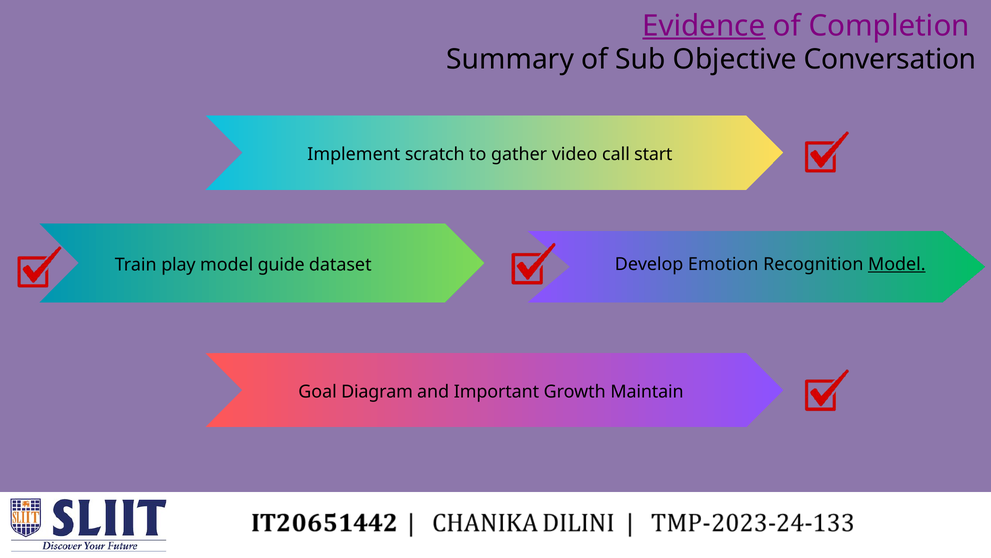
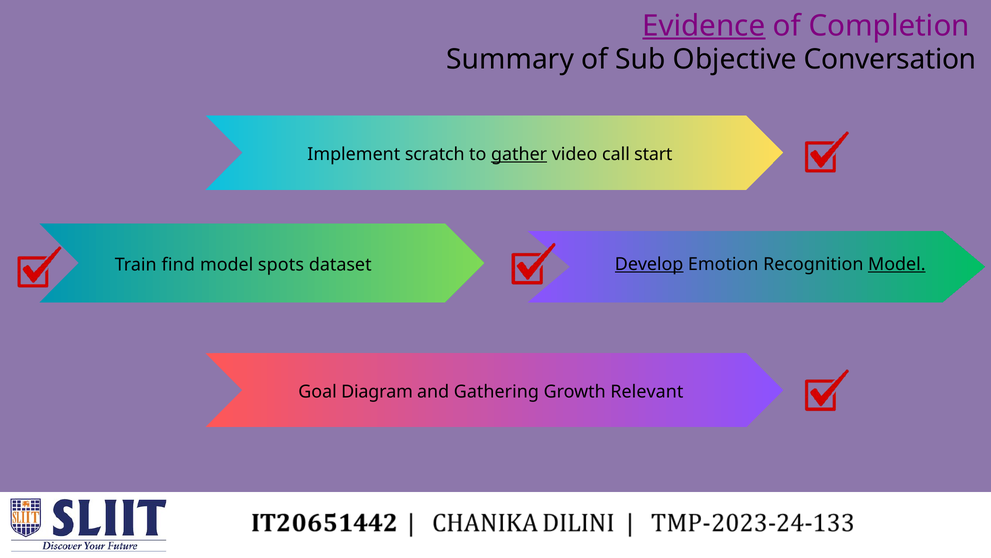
gather underline: none -> present
play: play -> find
guide: guide -> spots
Develop underline: none -> present
Important: Important -> Gathering
Maintain: Maintain -> Relevant
